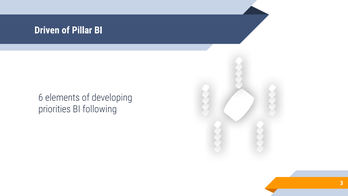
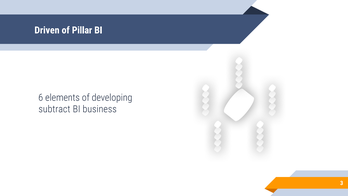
priorities: priorities -> subtract
following: following -> business
